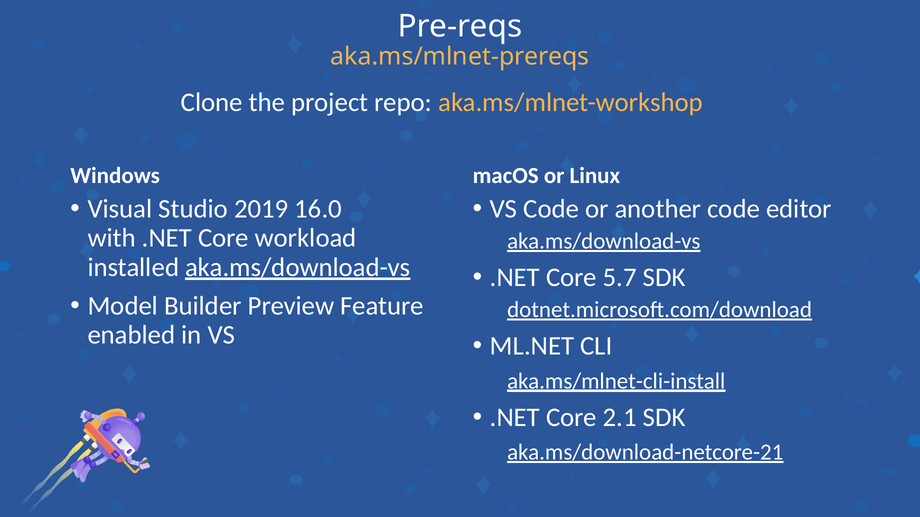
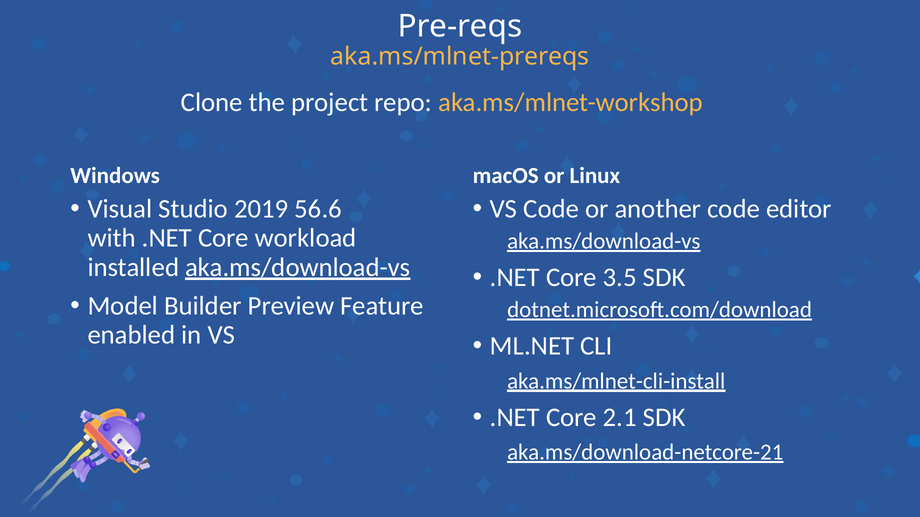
16.0: 16.0 -> 56.6
5.7: 5.7 -> 3.5
